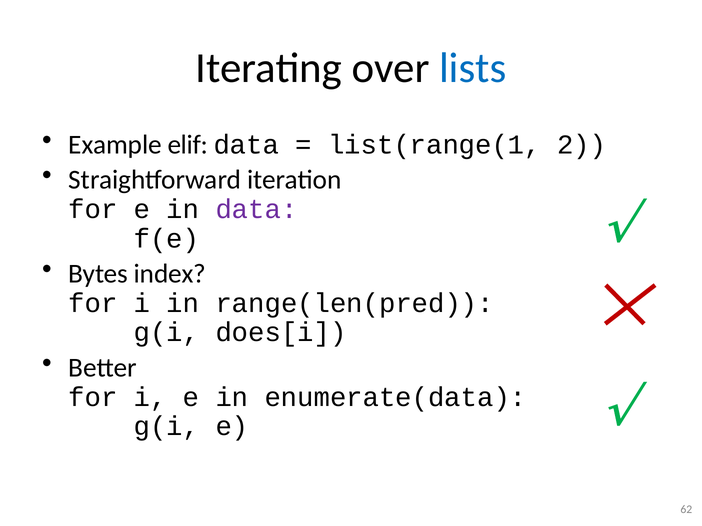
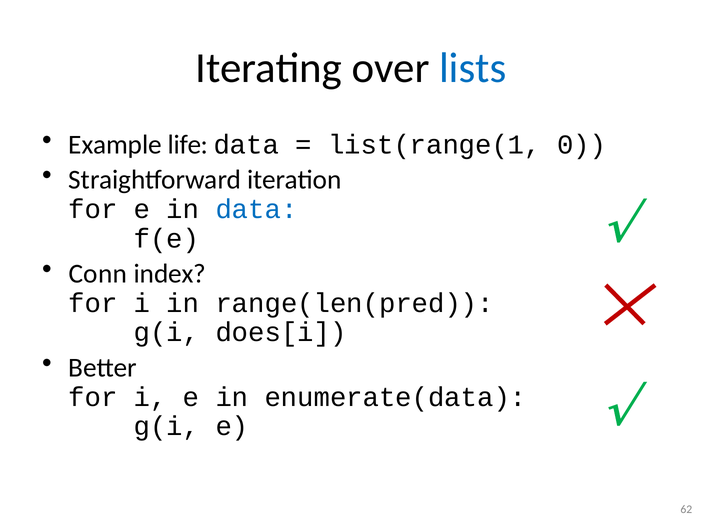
elif: elif -> life
2: 2 -> 0
data at (257, 209) colour: purple -> blue
Bytes: Bytes -> Conn
